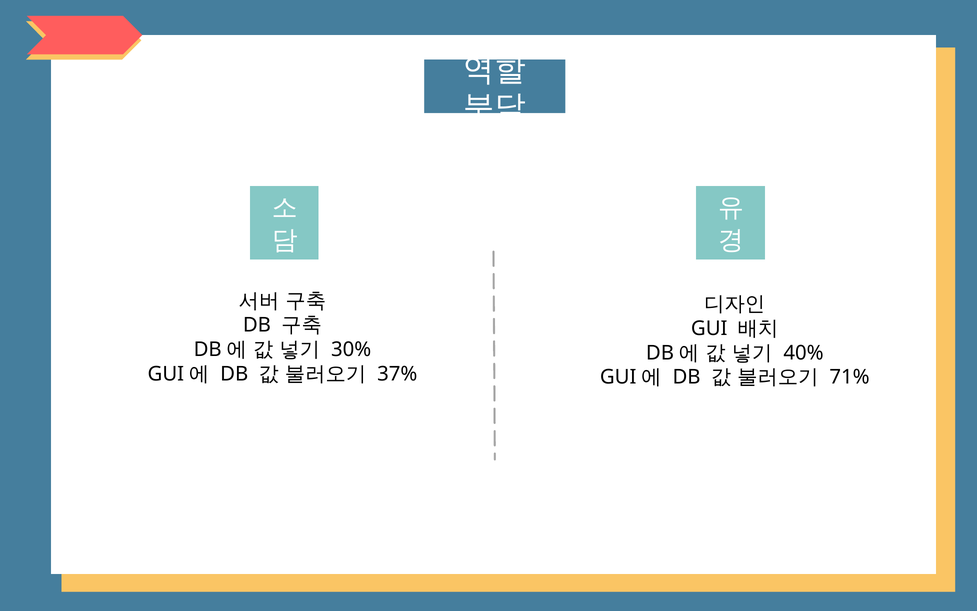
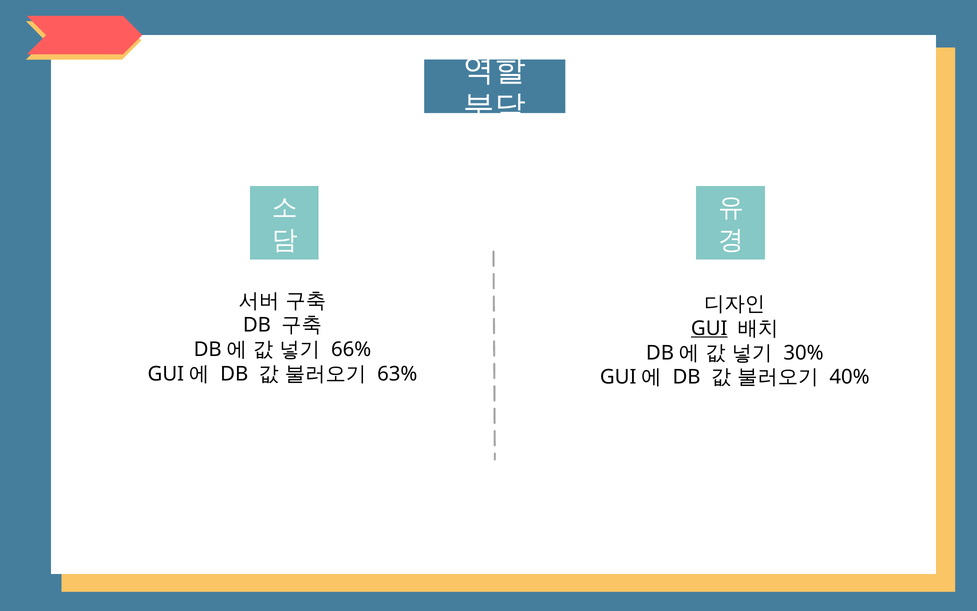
GUI underline: none -> present
30%: 30% -> 66%
40%: 40% -> 30%
37%: 37% -> 63%
71%: 71% -> 40%
